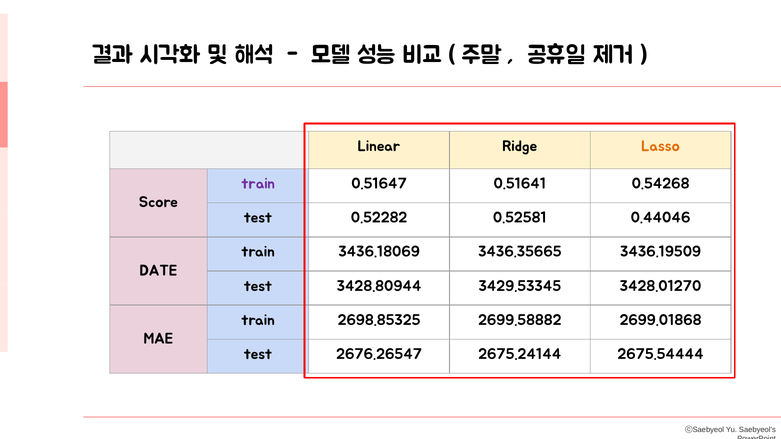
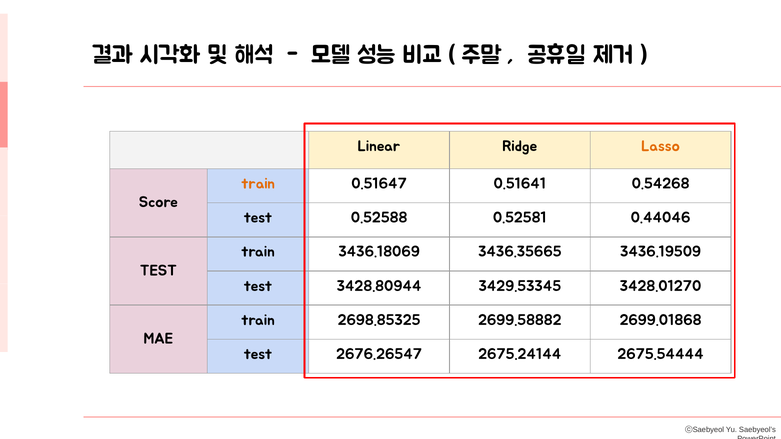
train at (258, 184) colour: purple -> orange
0.52282: 0.52282 -> 0.52588
DATE at (158, 271): DATE -> TEST
